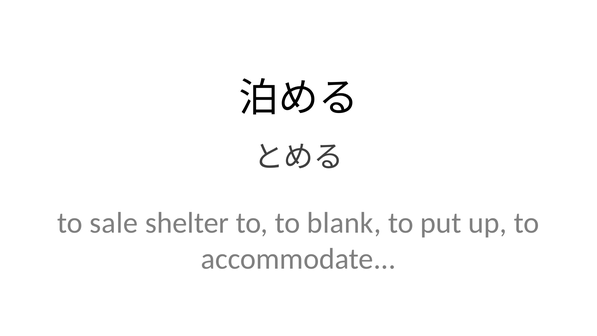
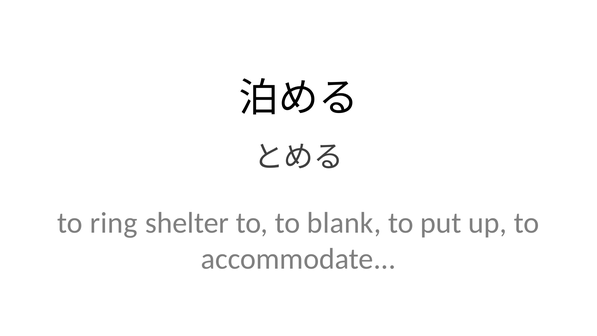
sale: sale -> ring
